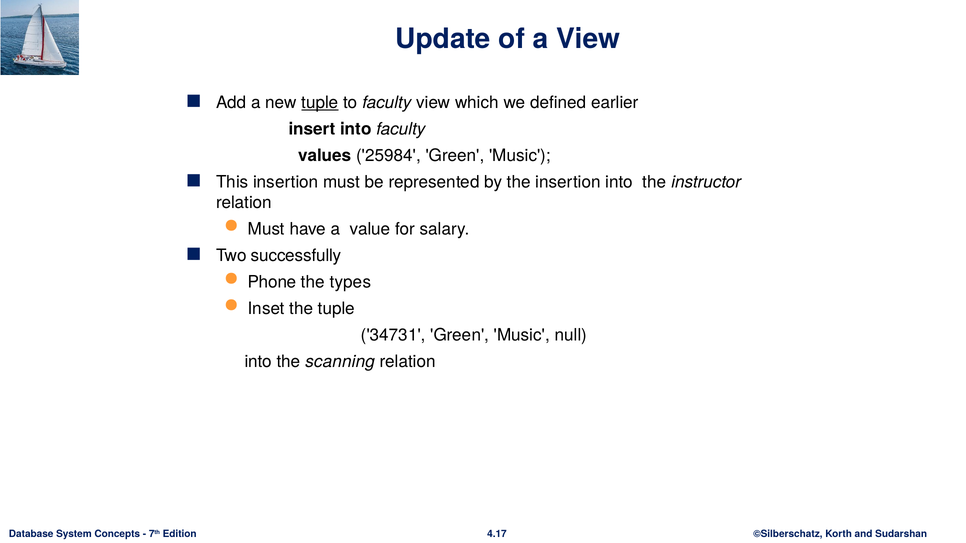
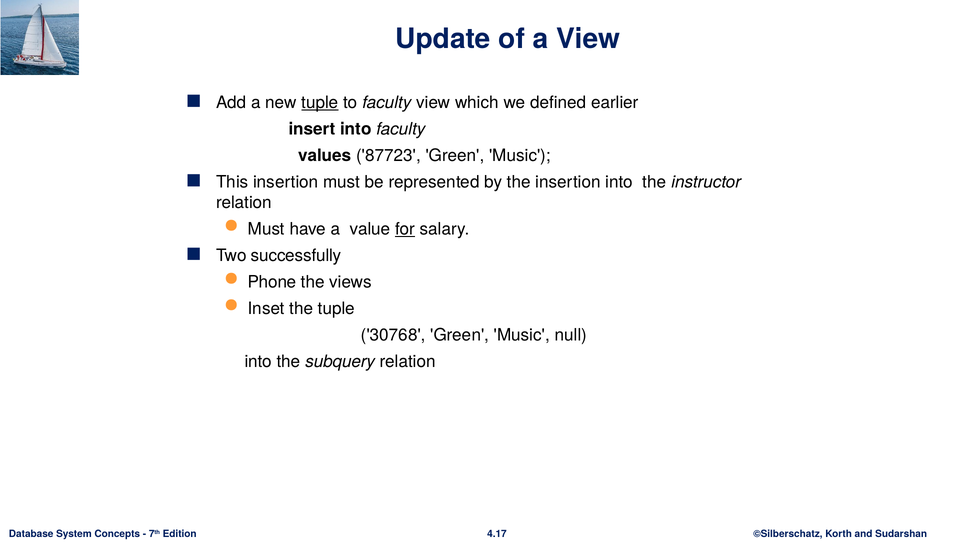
25984: 25984 -> 87723
for underline: none -> present
types: types -> views
34731: 34731 -> 30768
scanning: scanning -> subquery
